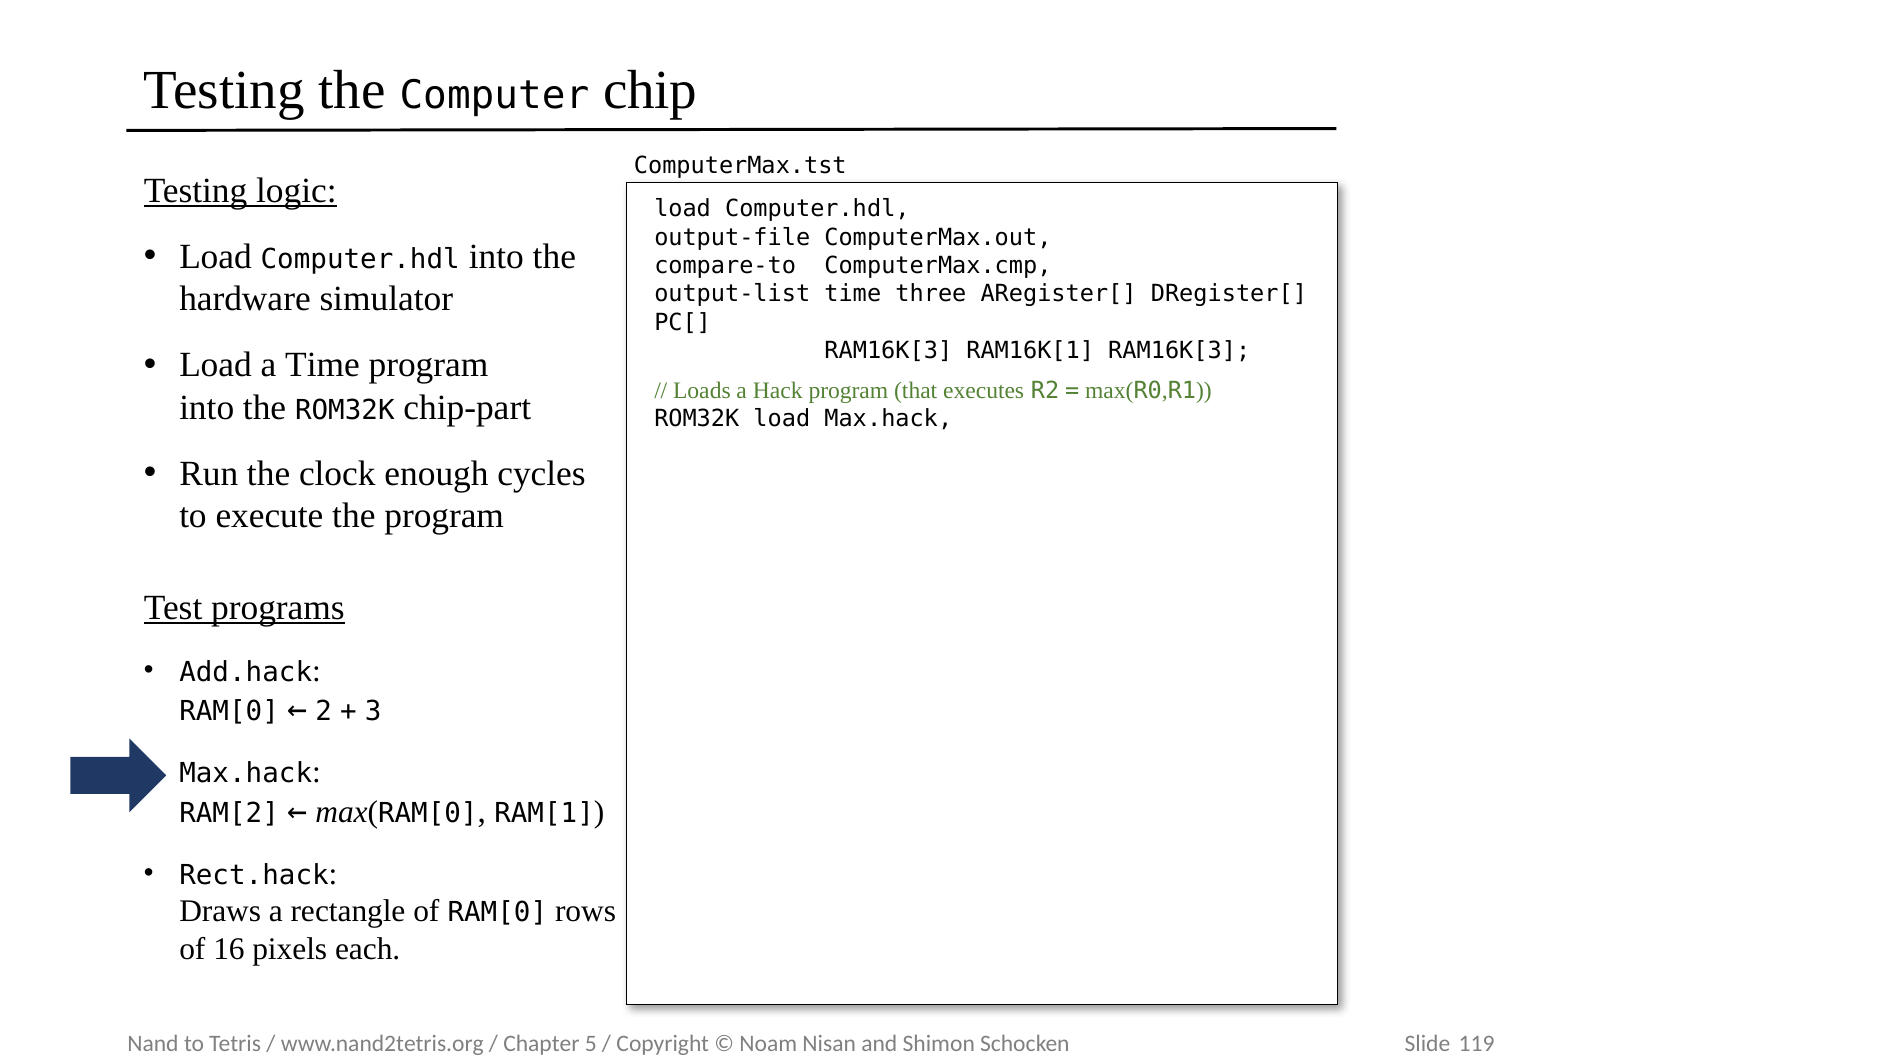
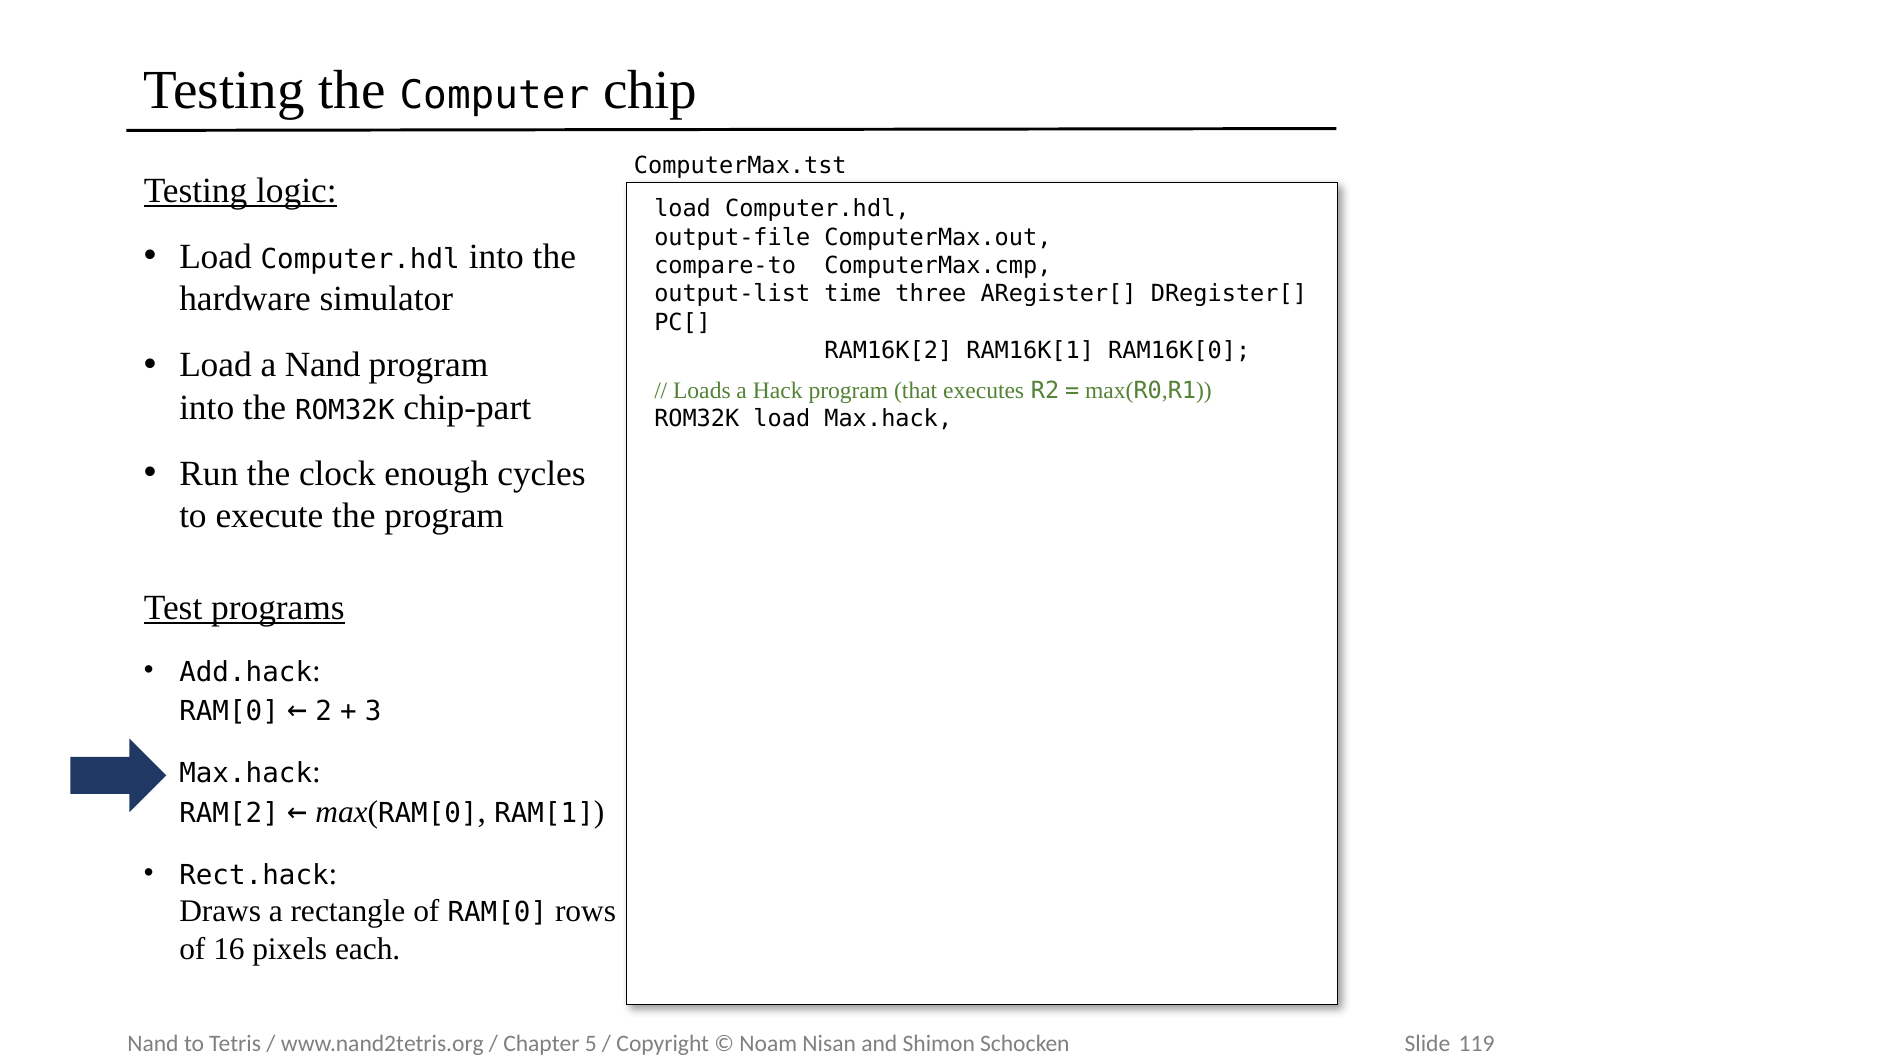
RAM16K[3 at (888, 351): RAM16K[3 -> RAM16K[2
RAM16K[1 RAM16K[3: RAM16K[3 -> RAM16K[0
a Time: Time -> Nand
